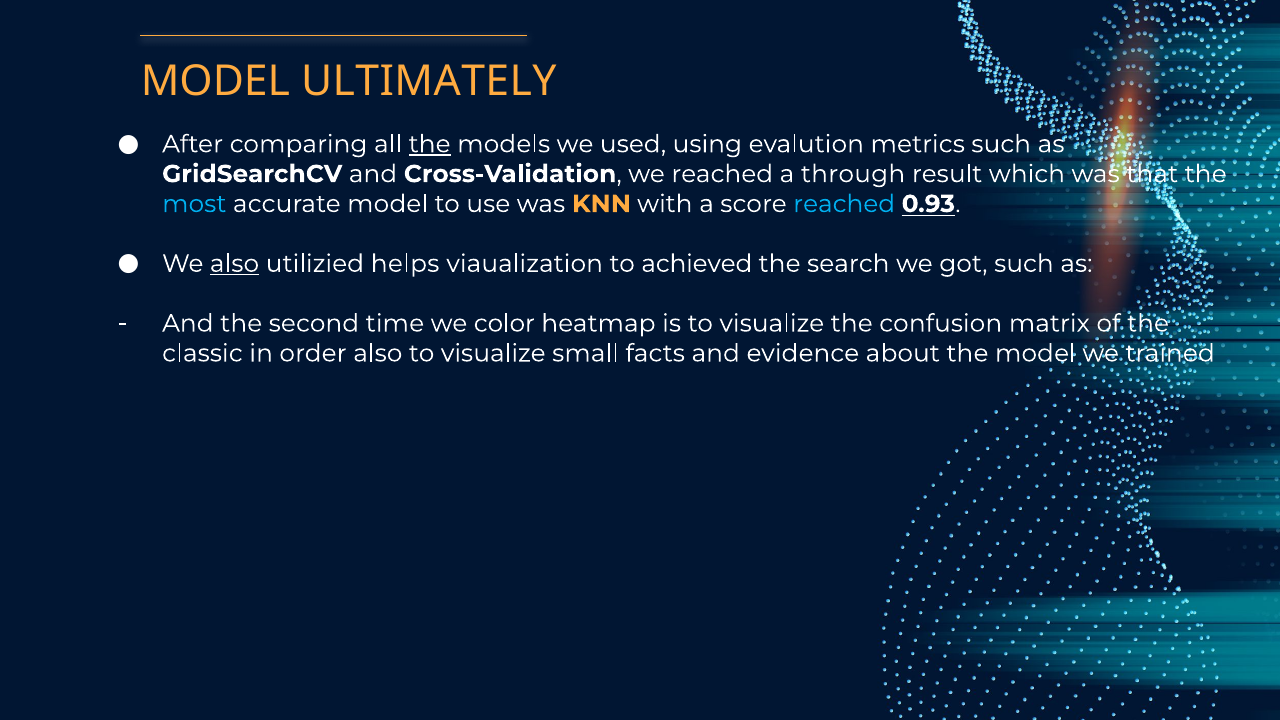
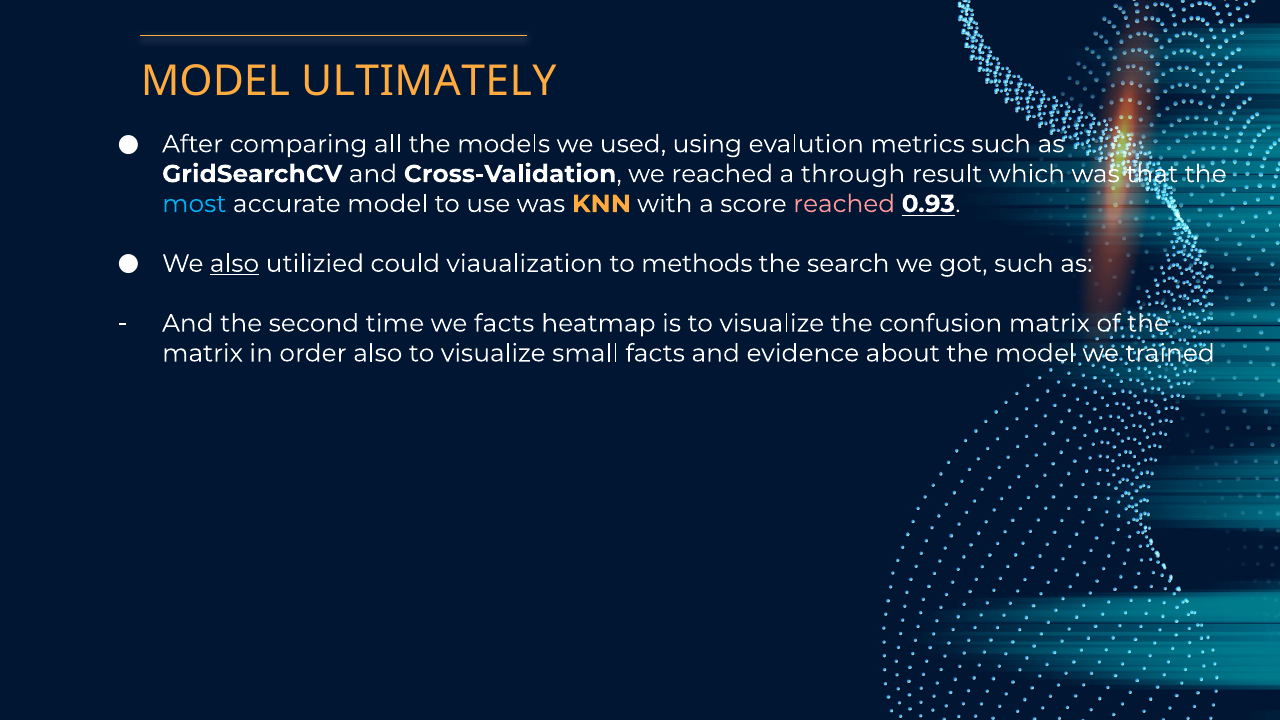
the at (430, 144) underline: present -> none
reached at (844, 204) colour: light blue -> pink
helps: helps -> could
achieved: achieved -> methods
we color: color -> facts
classic at (202, 353): classic -> matrix
